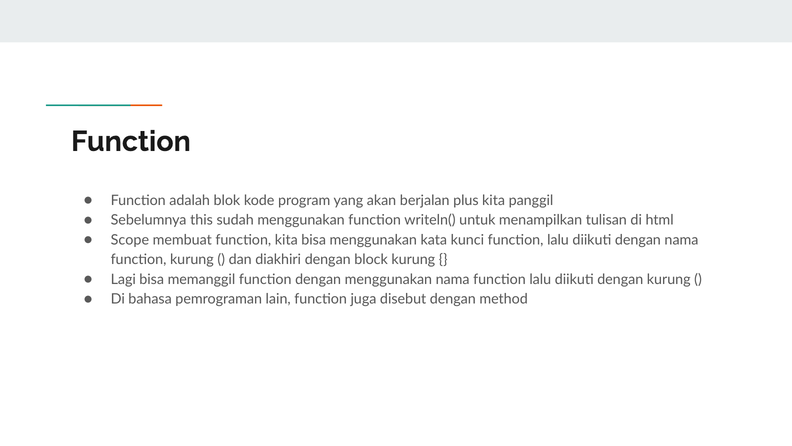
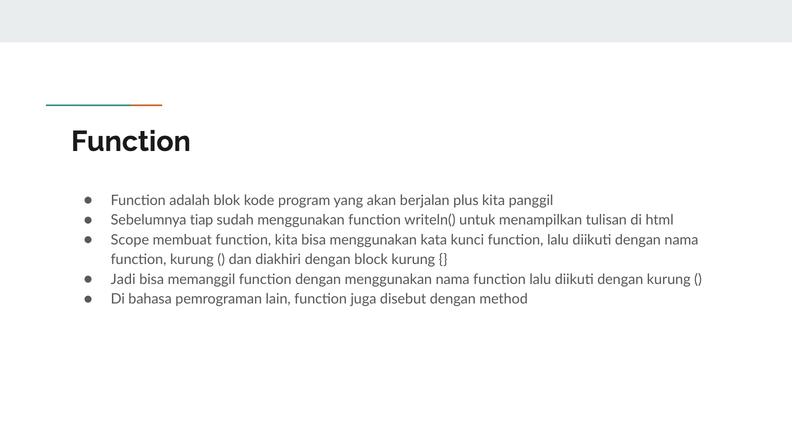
this: this -> tiap
Lagi: Lagi -> Jadi
